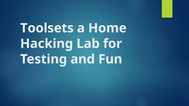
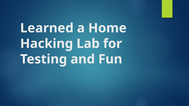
Toolsets: Toolsets -> Learned
